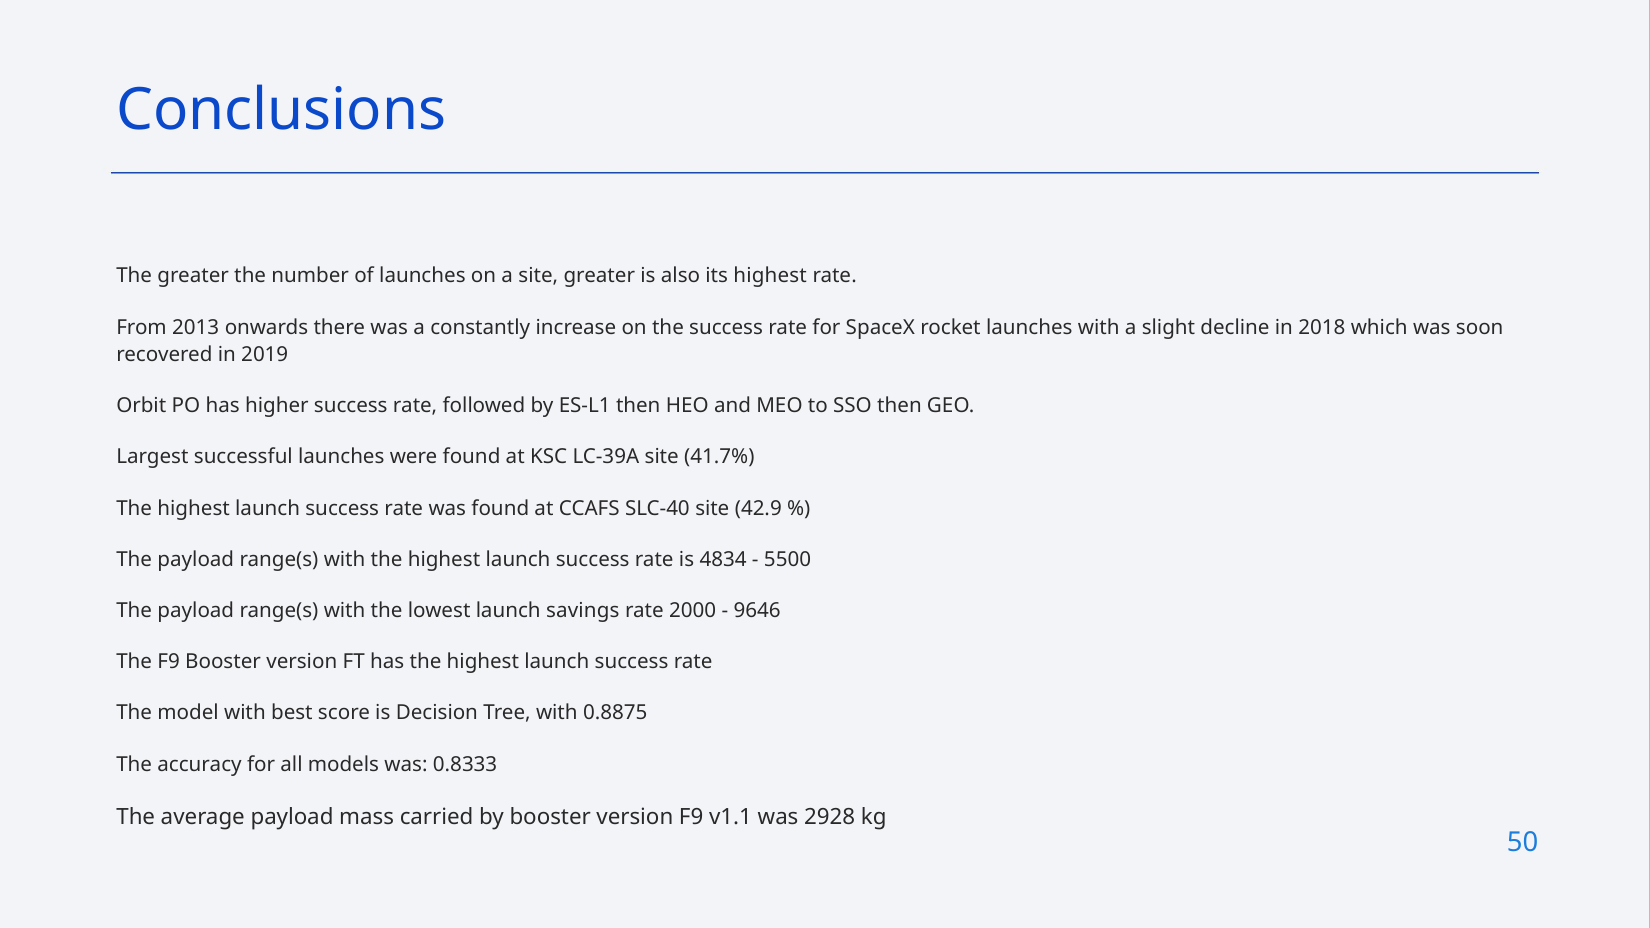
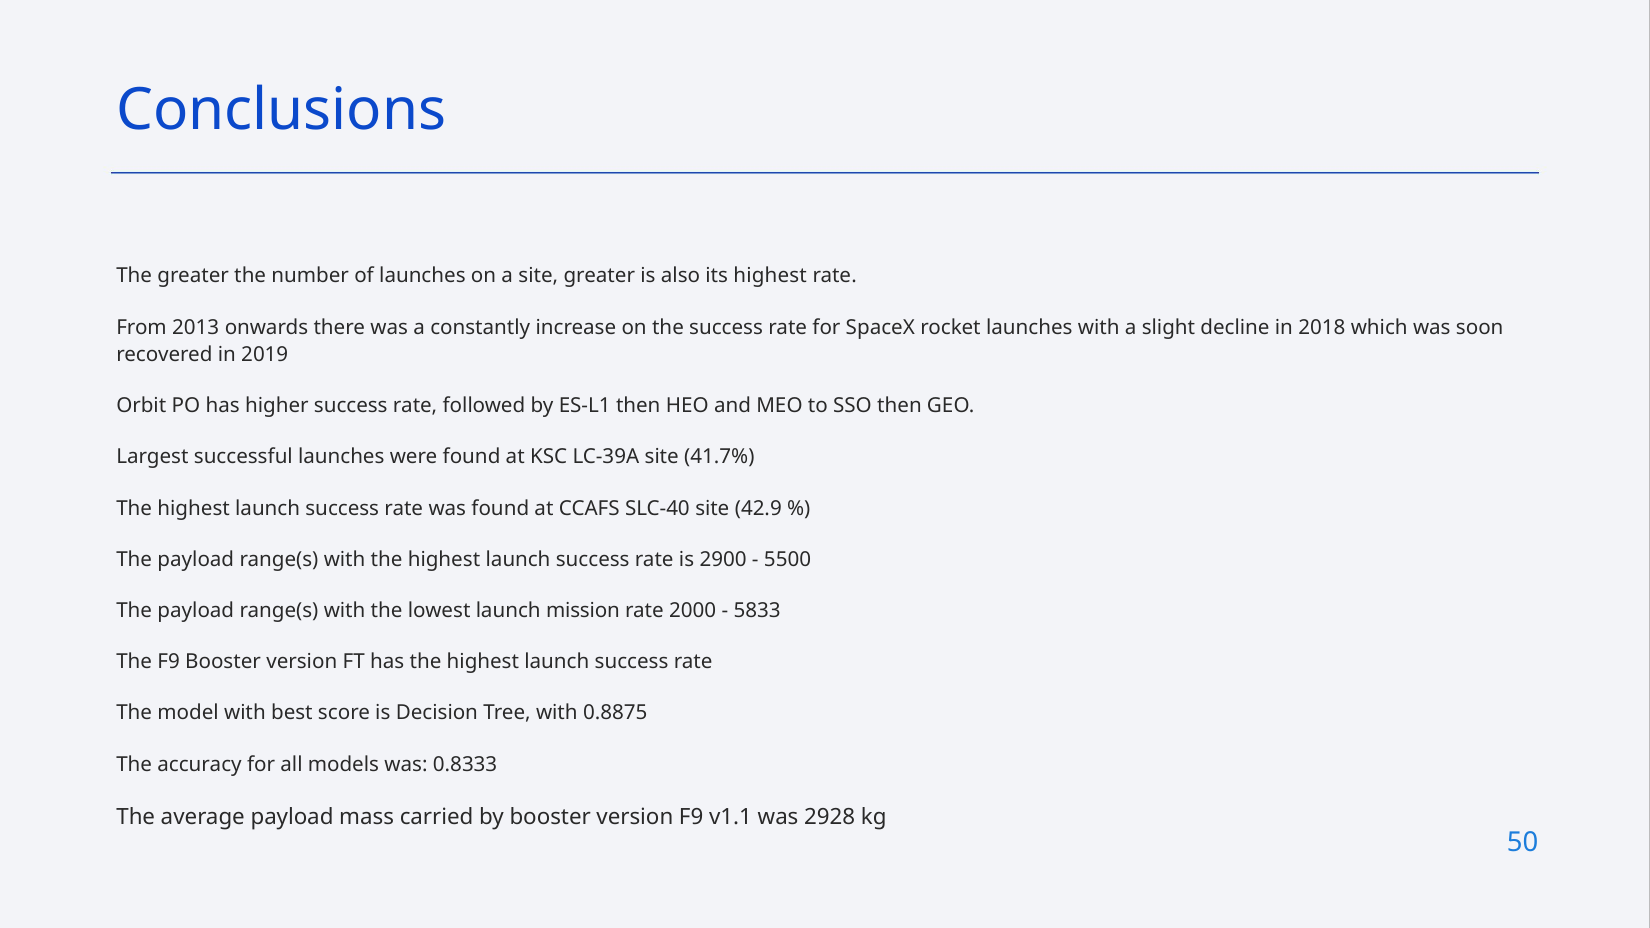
4834: 4834 -> 2900
savings: savings -> mission
9646: 9646 -> 5833
